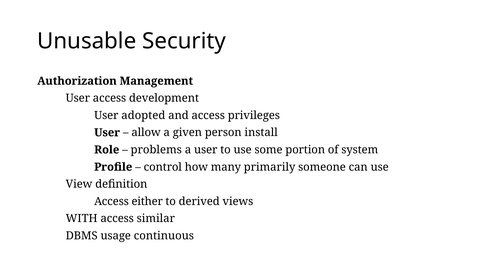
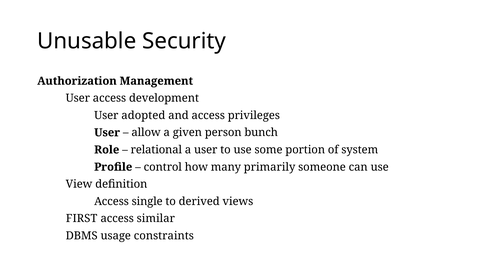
install: install -> bunch
problems: problems -> relational
either: either -> single
WITH: WITH -> FIRST
continuous: continuous -> constraints
